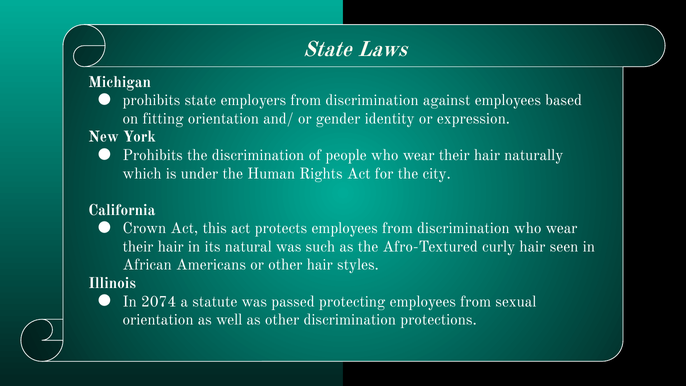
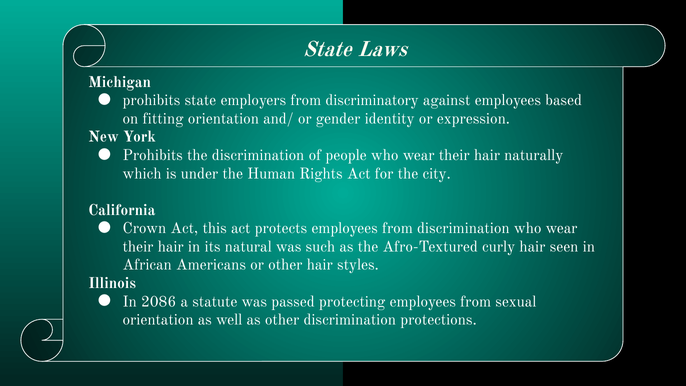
employers from discrimination: discrimination -> discriminatory
2074: 2074 -> 2086
